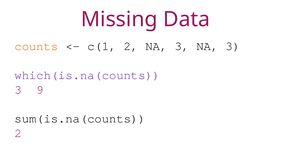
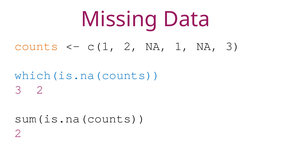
2 NA 3: 3 -> 1
which(is.na(counts colour: purple -> blue
3 9: 9 -> 2
